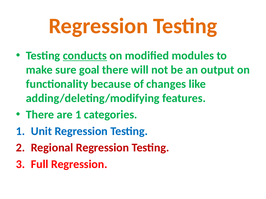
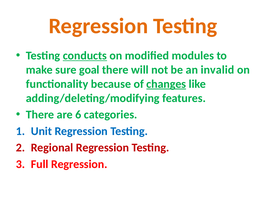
output: output -> invalid
changes underline: none -> present
are 1: 1 -> 6
